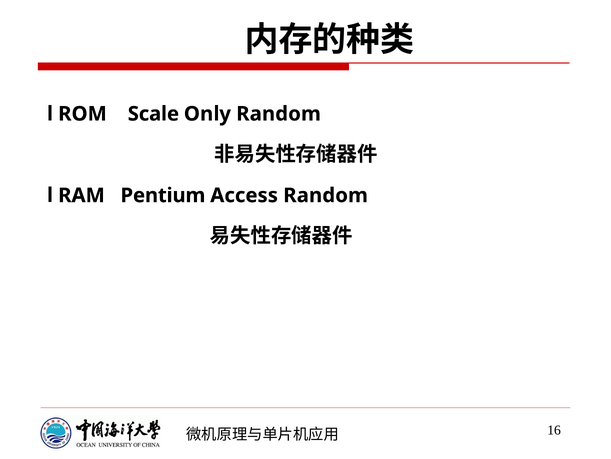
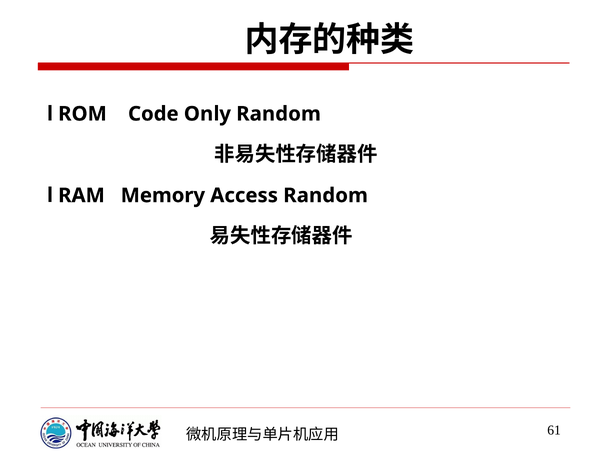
Scale: Scale -> Code
Pentium: Pentium -> Memory
16: 16 -> 61
